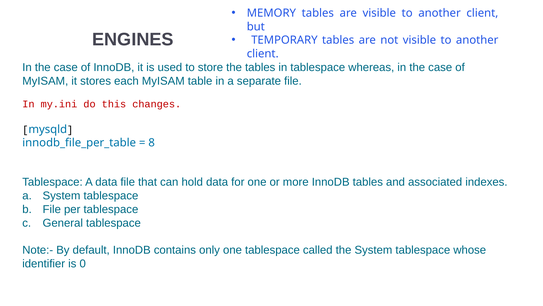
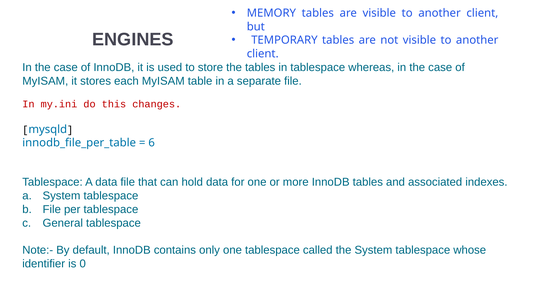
8: 8 -> 6
